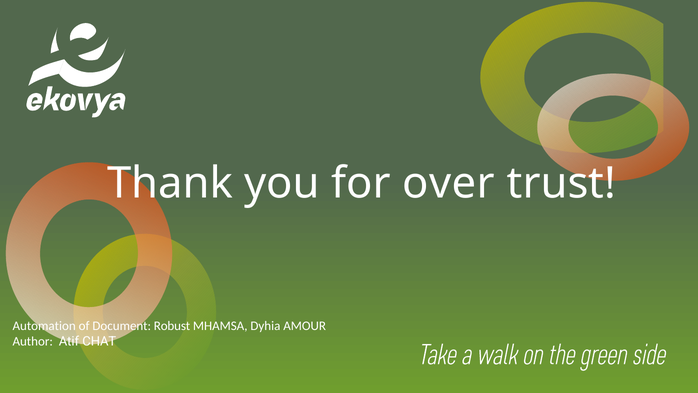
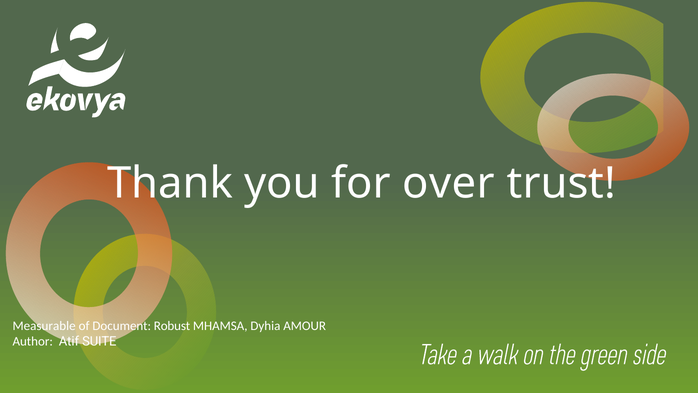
Automation: Automation -> Measurable
CHAT: CHAT -> SUITE
